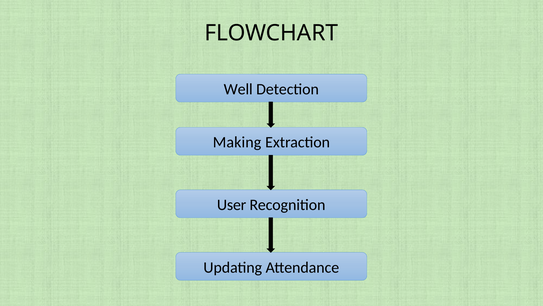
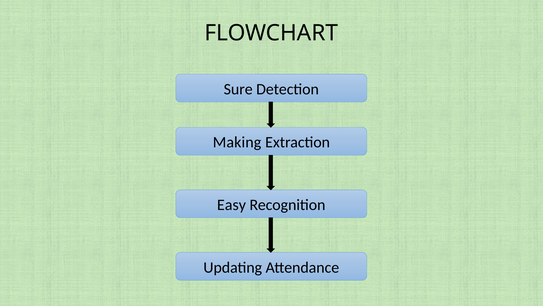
Well: Well -> Sure
User: User -> Easy
